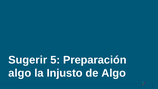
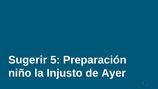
algo at (20, 73): algo -> niño
de Algo: Algo -> Ayer
